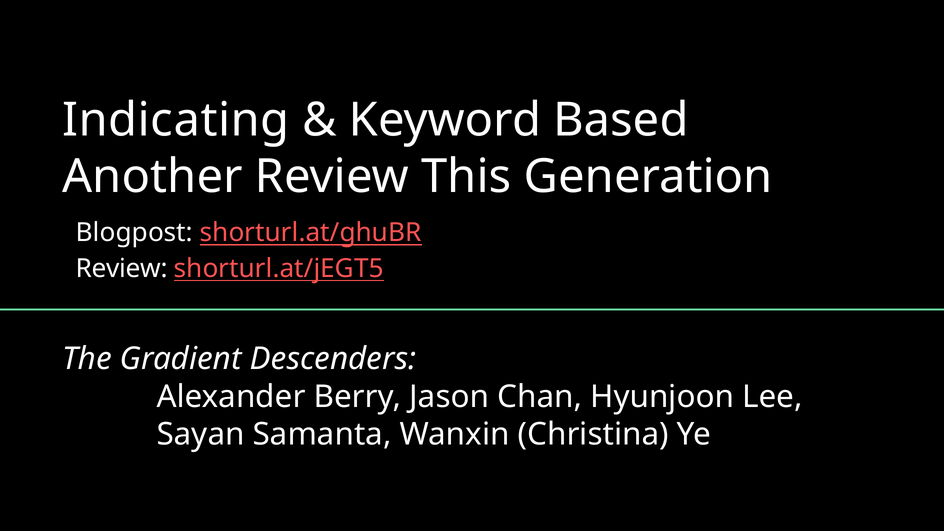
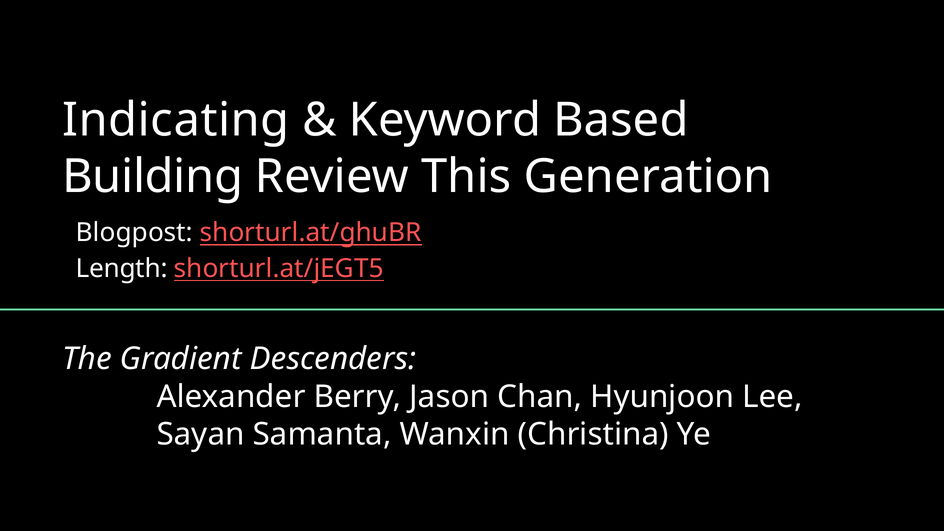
Another: Another -> Building
Review at (122, 269): Review -> Length
